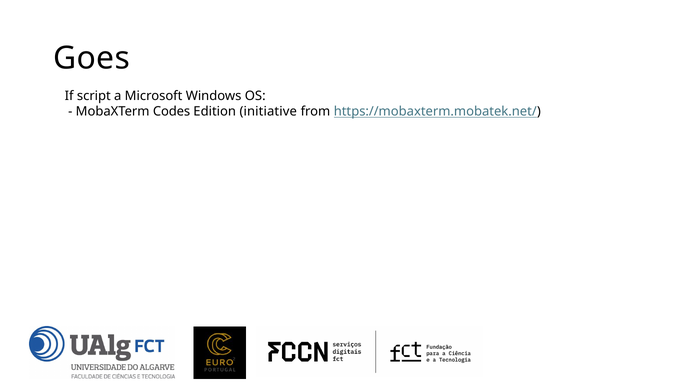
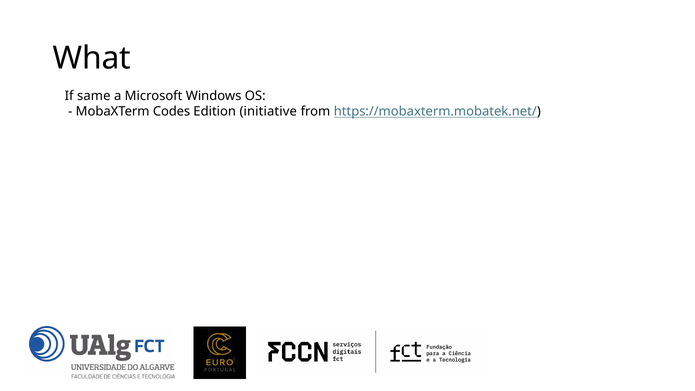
Goes: Goes -> What
script: script -> same
